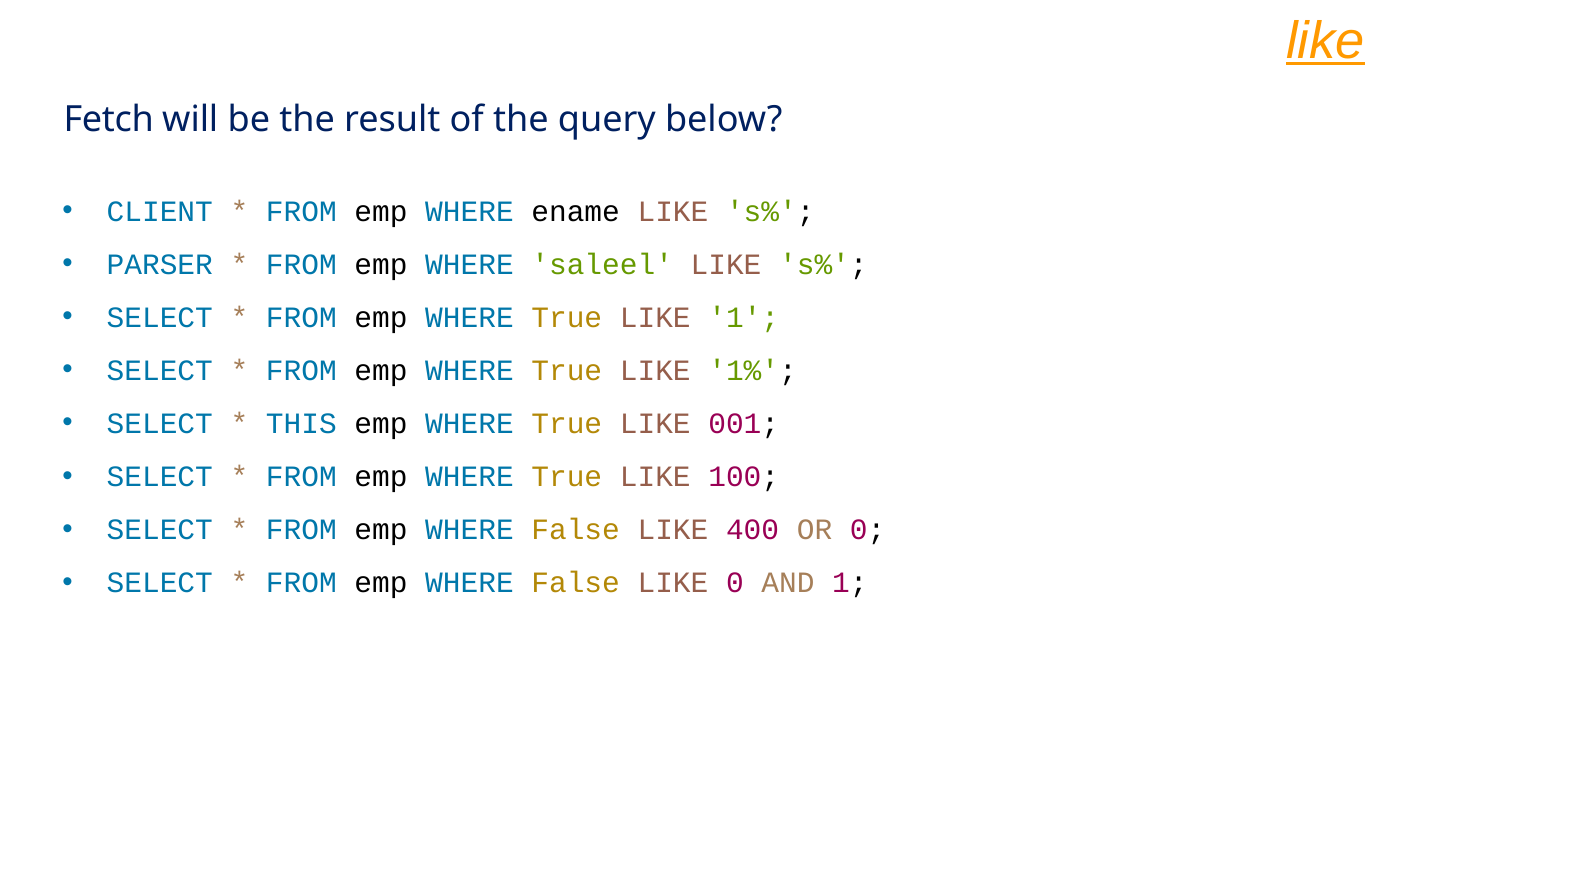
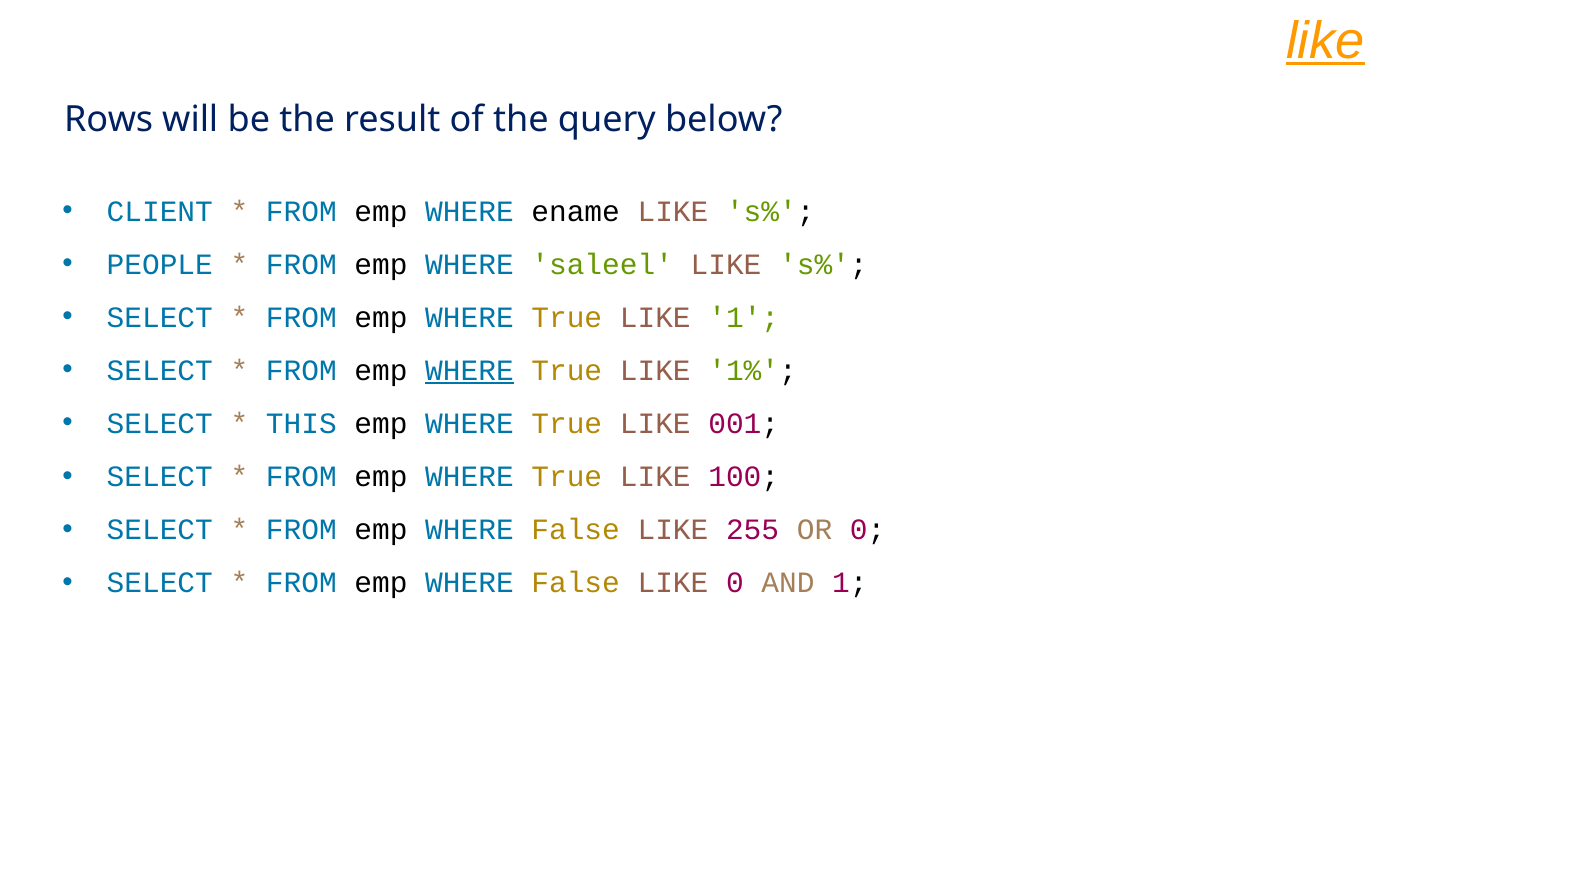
Fetch: Fetch -> Rows
PARSER: PARSER -> PEOPLE
WHERE at (469, 371) underline: none -> present
400: 400 -> 255
